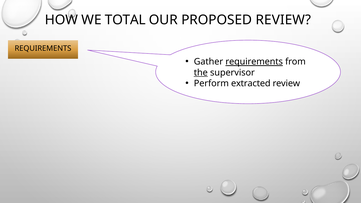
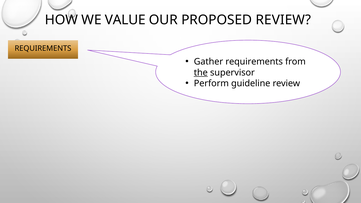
TOTAL: TOTAL -> VALUE
requirements at (254, 62) underline: present -> none
extracted: extracted -> guideline
